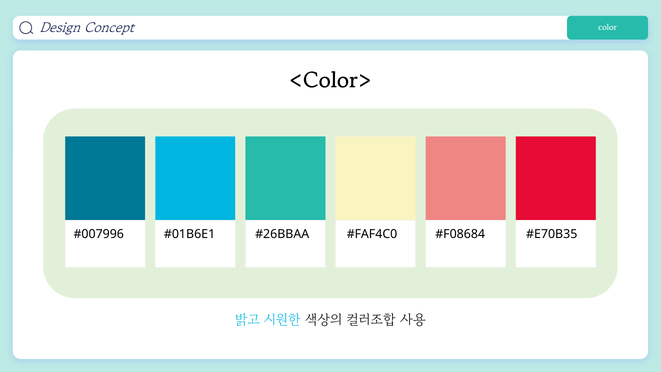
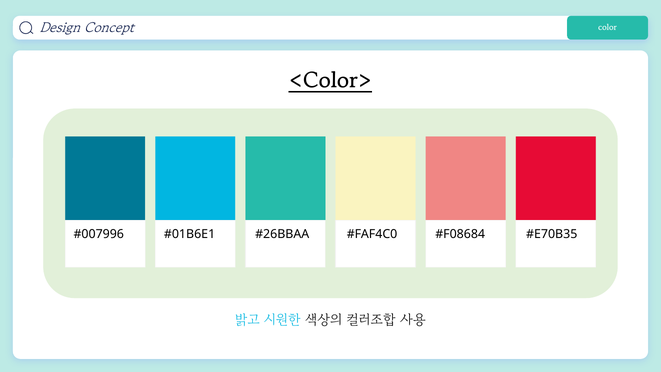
<Color> underline: none -> present
